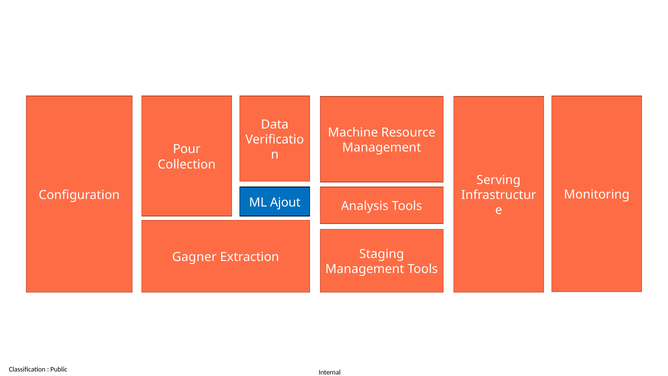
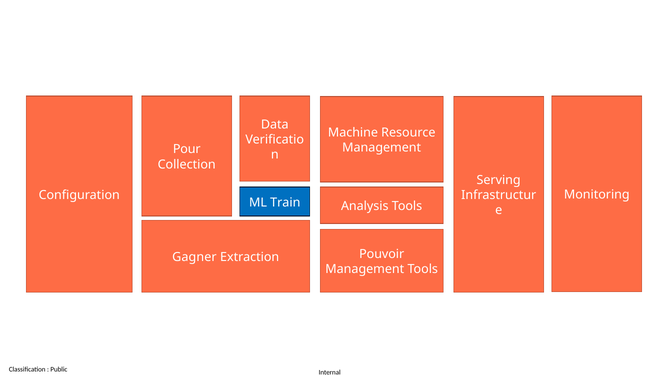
Ajout: Ajout -> Train
Staging: Staging -> Pouvoir
